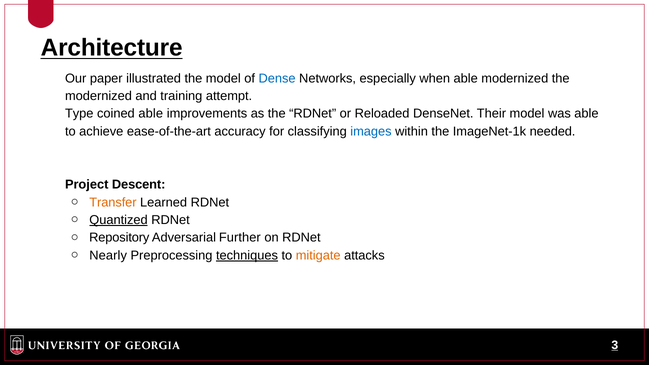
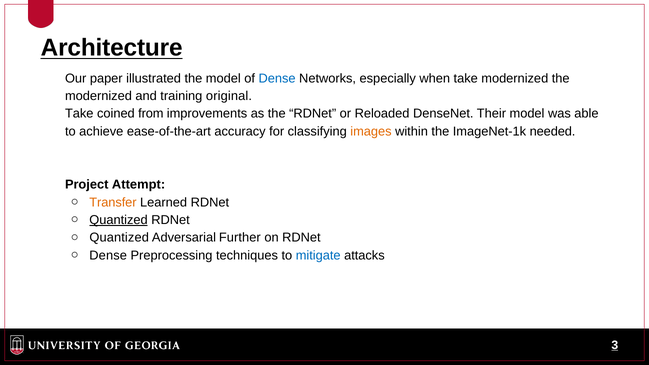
when able: able -> take
attempt: attempt -> original
Type at (79, 114): Type -> Take
coined able: able -> from
images colour: blue -> orange
Descent: Descent -> Attempt
Repository at (119, 238): Repository -> Quantized
Nearly at (108, 255): Nearly -> Dense
techniques underline: present -> none
mitigate colour: orange -> blue
